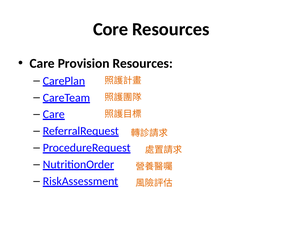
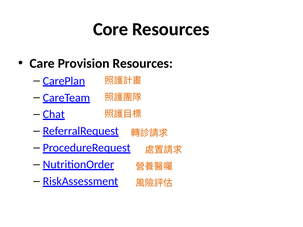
Care at (54, 114): Care -> Chat
